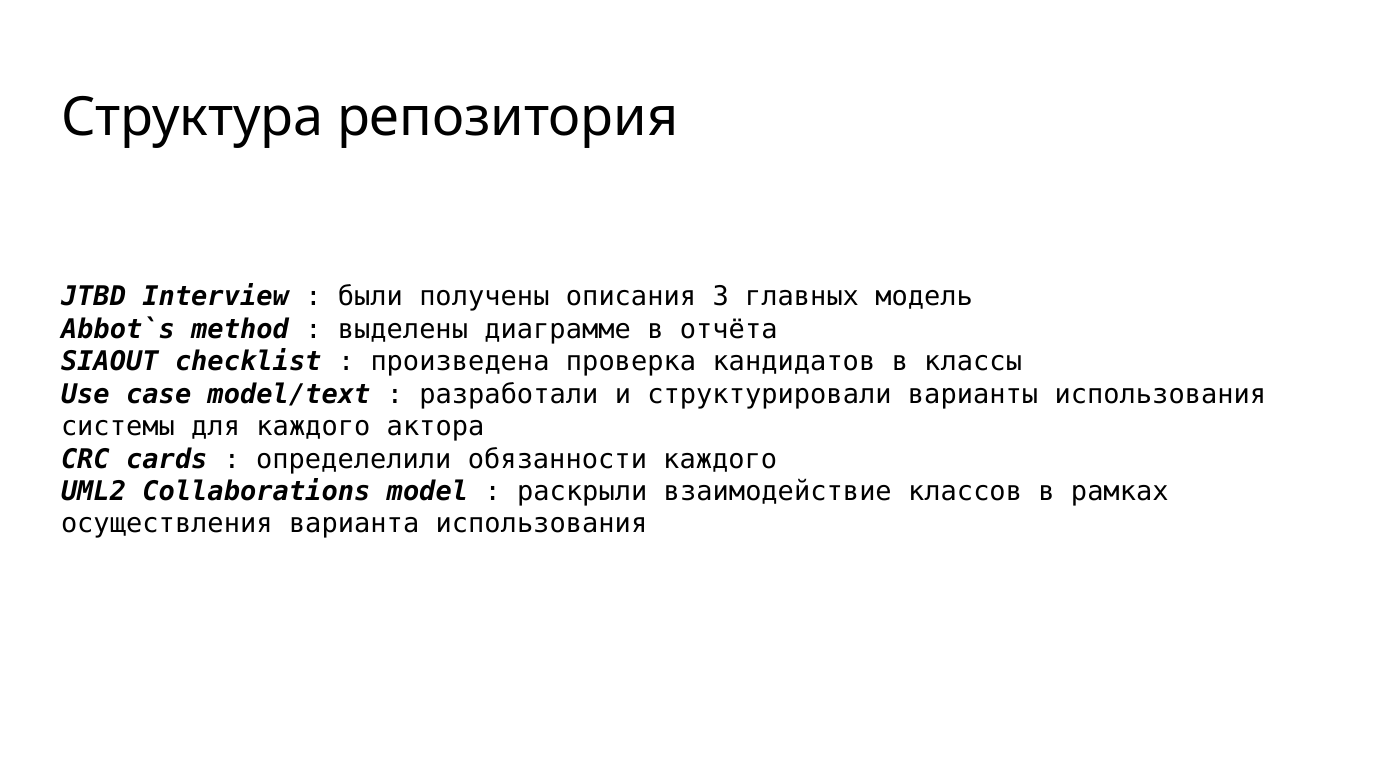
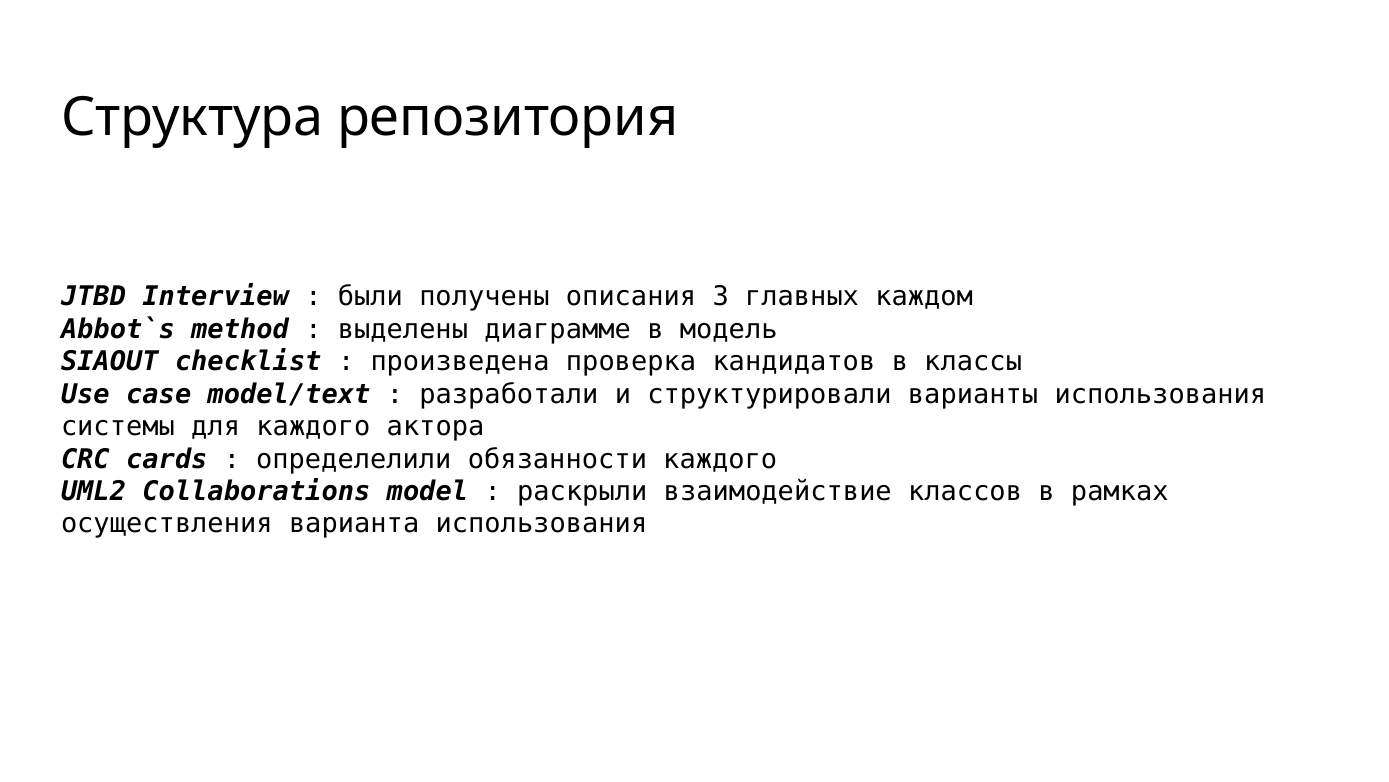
модель: модель -> каждом
отчёта: отчёта -> модель
